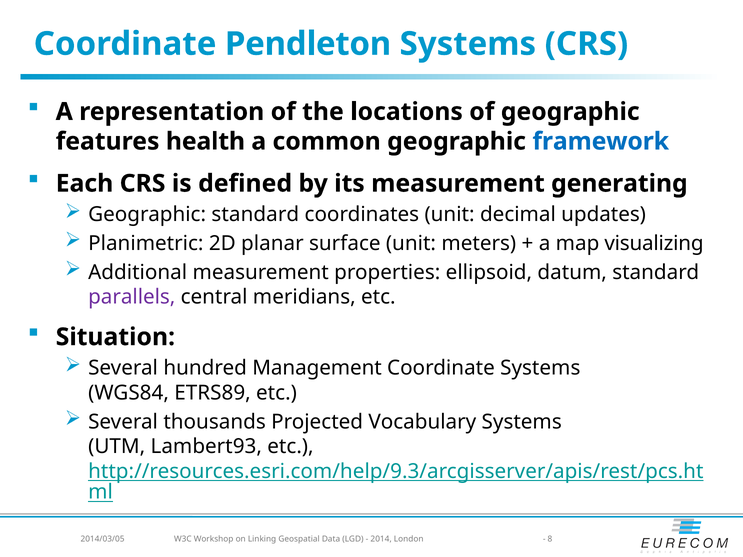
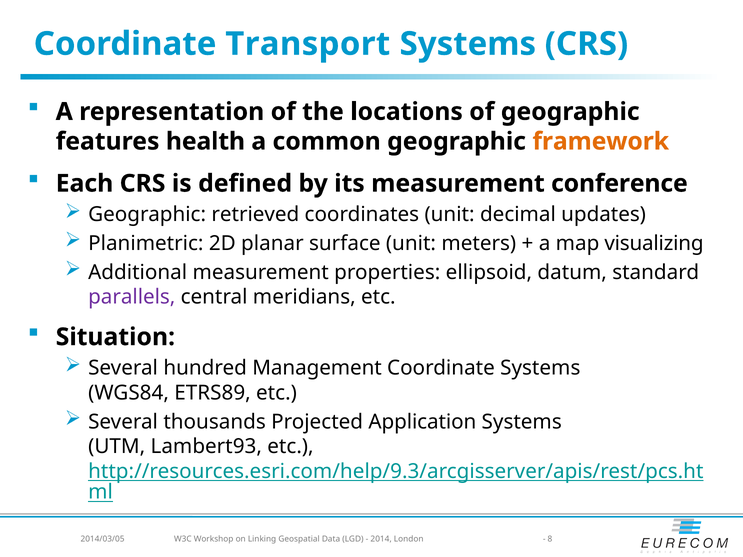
Pendleton: Pendleton -> Transport
framework colour: blue -> orange
generating: generating -> conference
Geographic standard: standard -> retrieved
Vocabulary: Vocabulary -> Application
